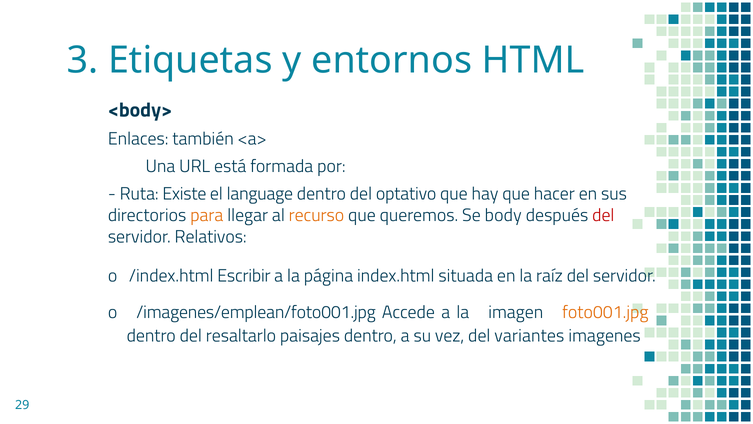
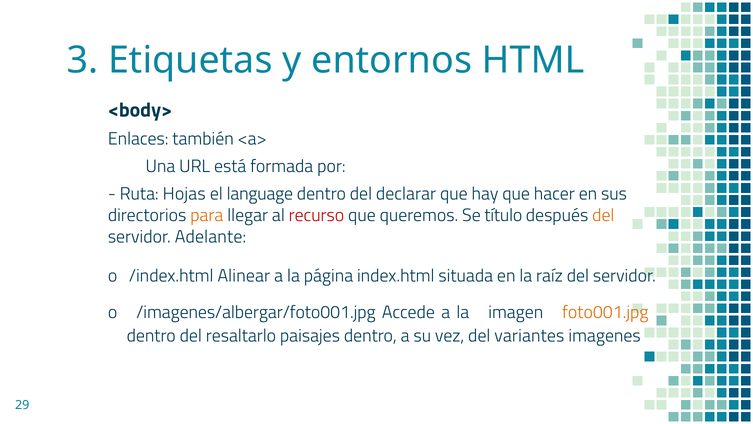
Existe: Existe -> Hojas
optativo: optativo -> declarar
recurso colour: orange -> red
body: body -> título
del at (603, 215) colour: red -> orange
Relativos: Relativos -> Adelante
Escribir: Escribir -> Alinear
/imagenes/emplean/foto001.jpg: /imagenes/emplean/foto001.jpg -> /imagenes/albergar/foto001.jpg
